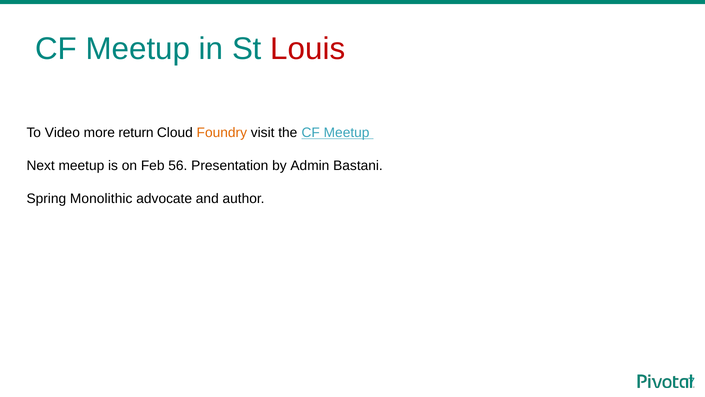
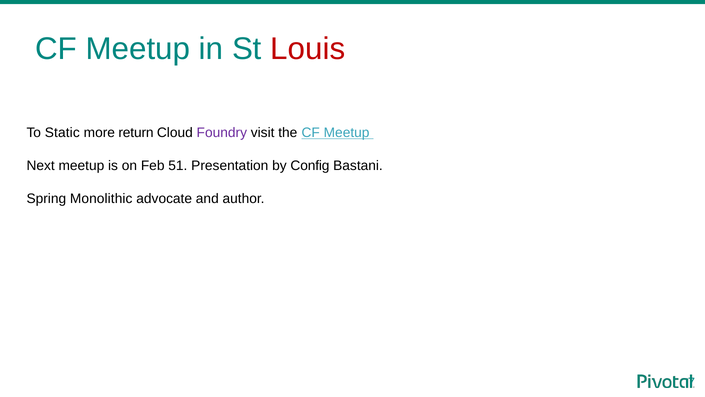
Video: Video -> Static
Foundry colour: orange -> purple
56: 56 -> 51
Admin: Admin -> Config
